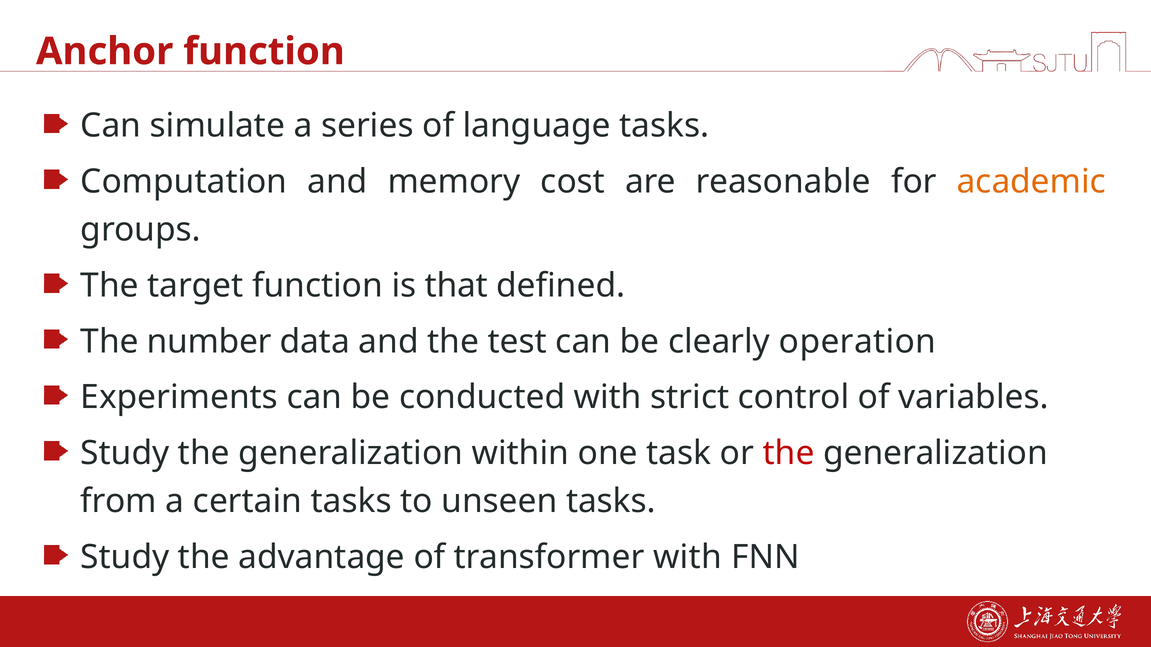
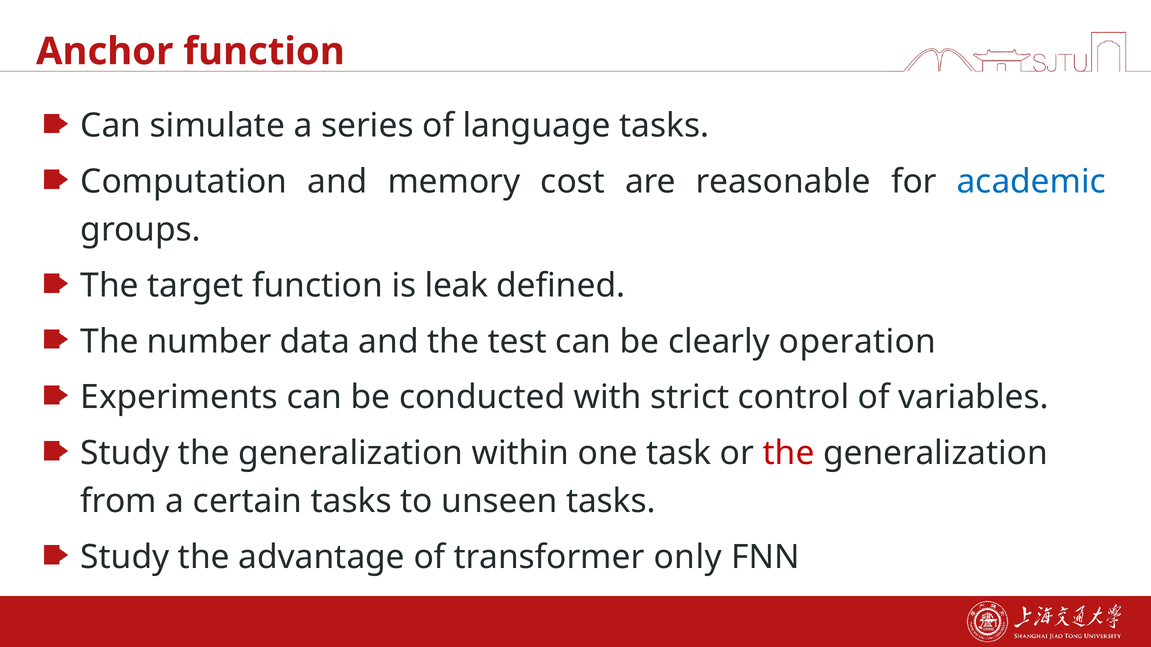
academic colour: orange -> blue
that: that -> leak
transformer with: with -> only
